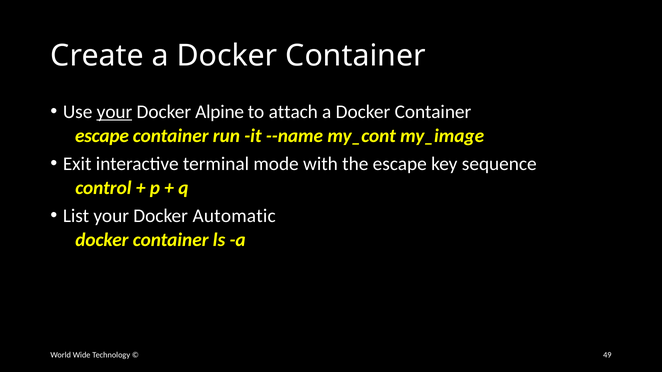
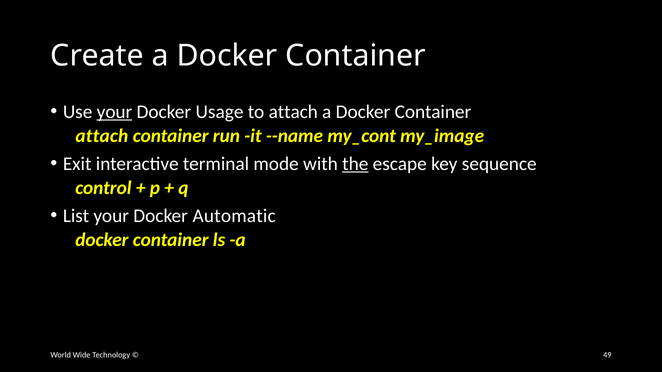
Alpine: Alpine -> Usage
escape at (102, 136): escape -> attach
the underline: none -> present
